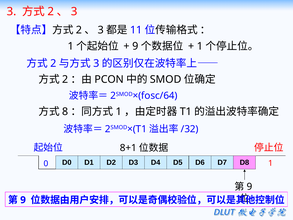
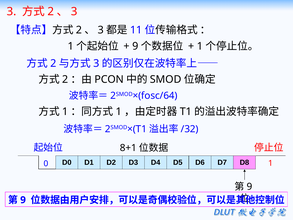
8 at (65, 111): 8 -> 1
